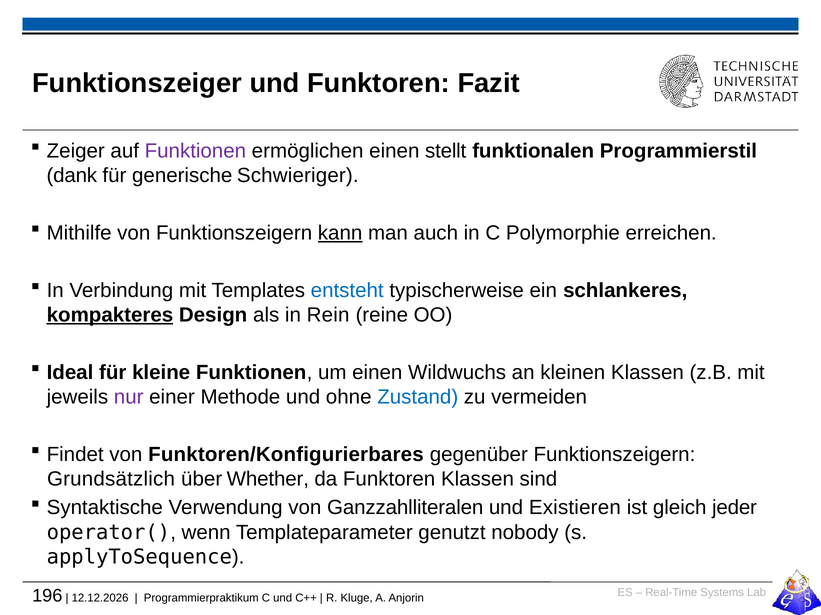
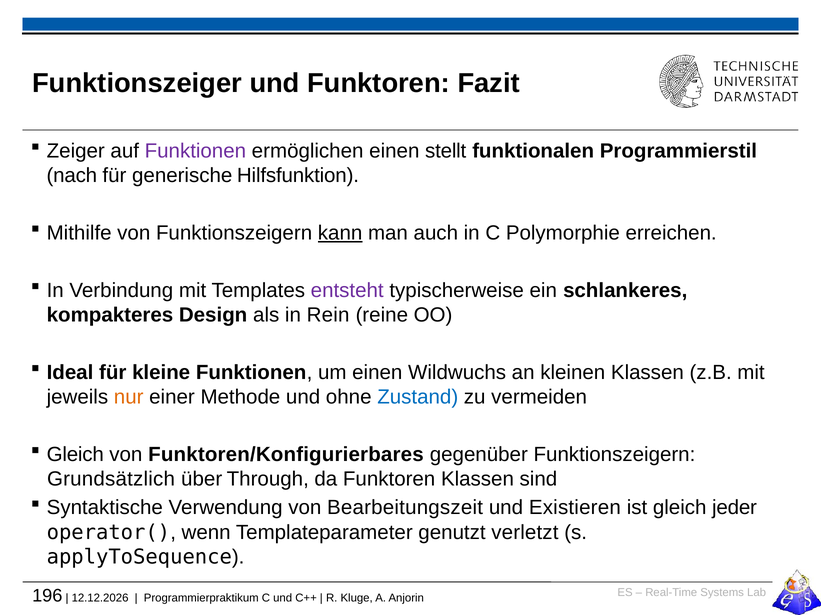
dank: dank -> nach
Schwieriger: Schwieriger -> Hilfsfunktion
entsteht colour: blue -> purple
kompakteres underline: present -> none
nur colour: purple -> orange
Findet at (75, 455): Findet -> Gleich
Whether: Whether -> Through
Ganzzahlliteralen: Ganzzahlliteralen -> Bearbeitungszeit
nobody: nobody -> verletzt
